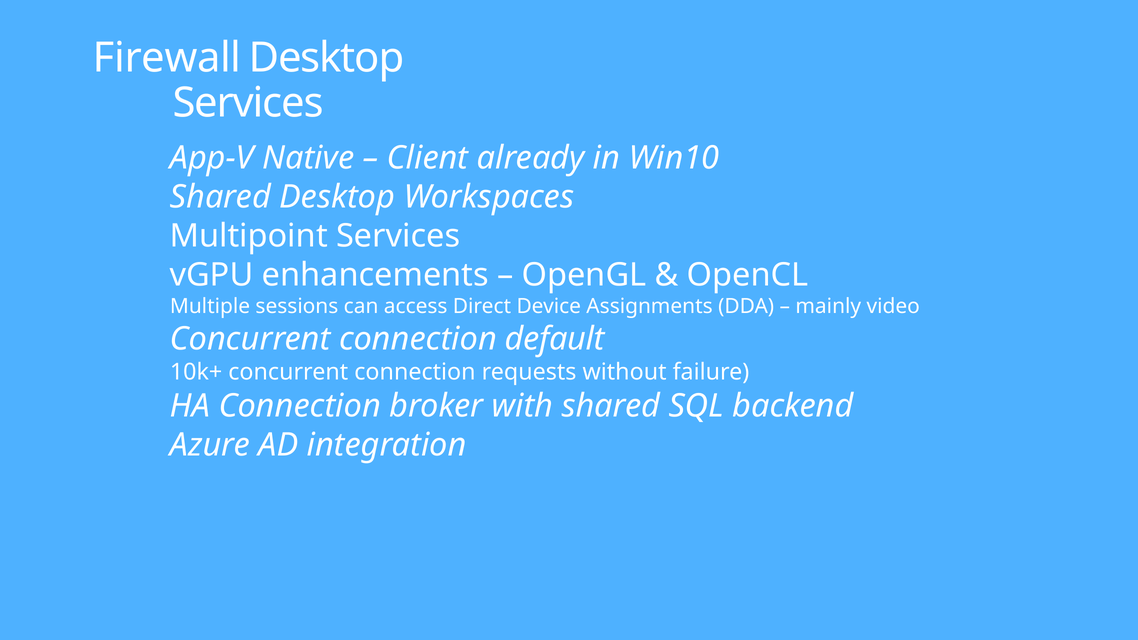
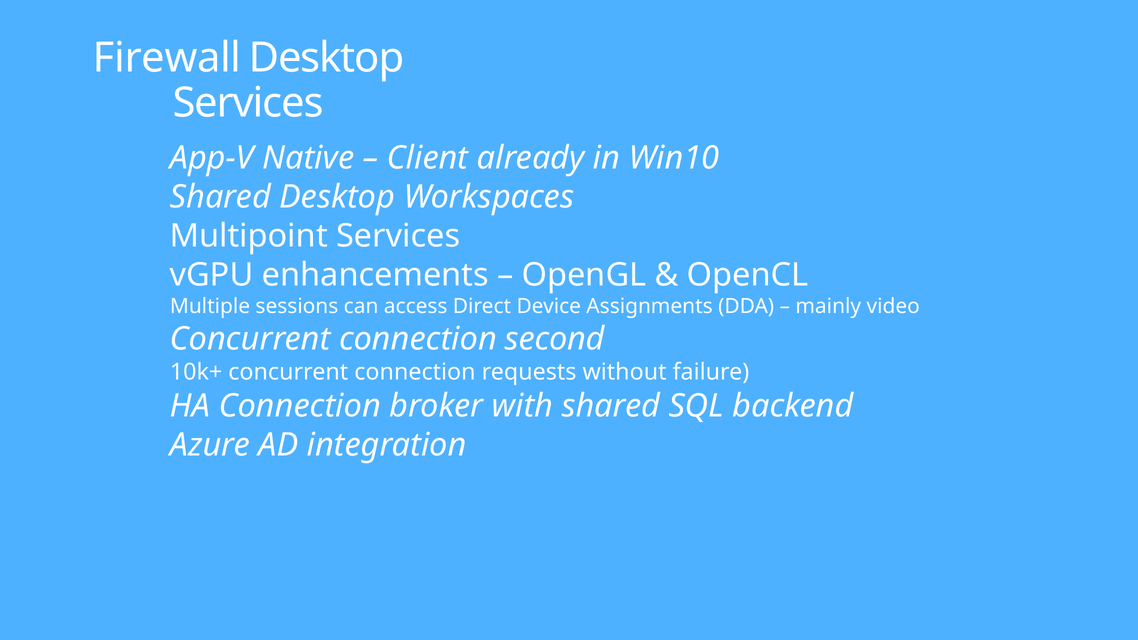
default: default -> second
